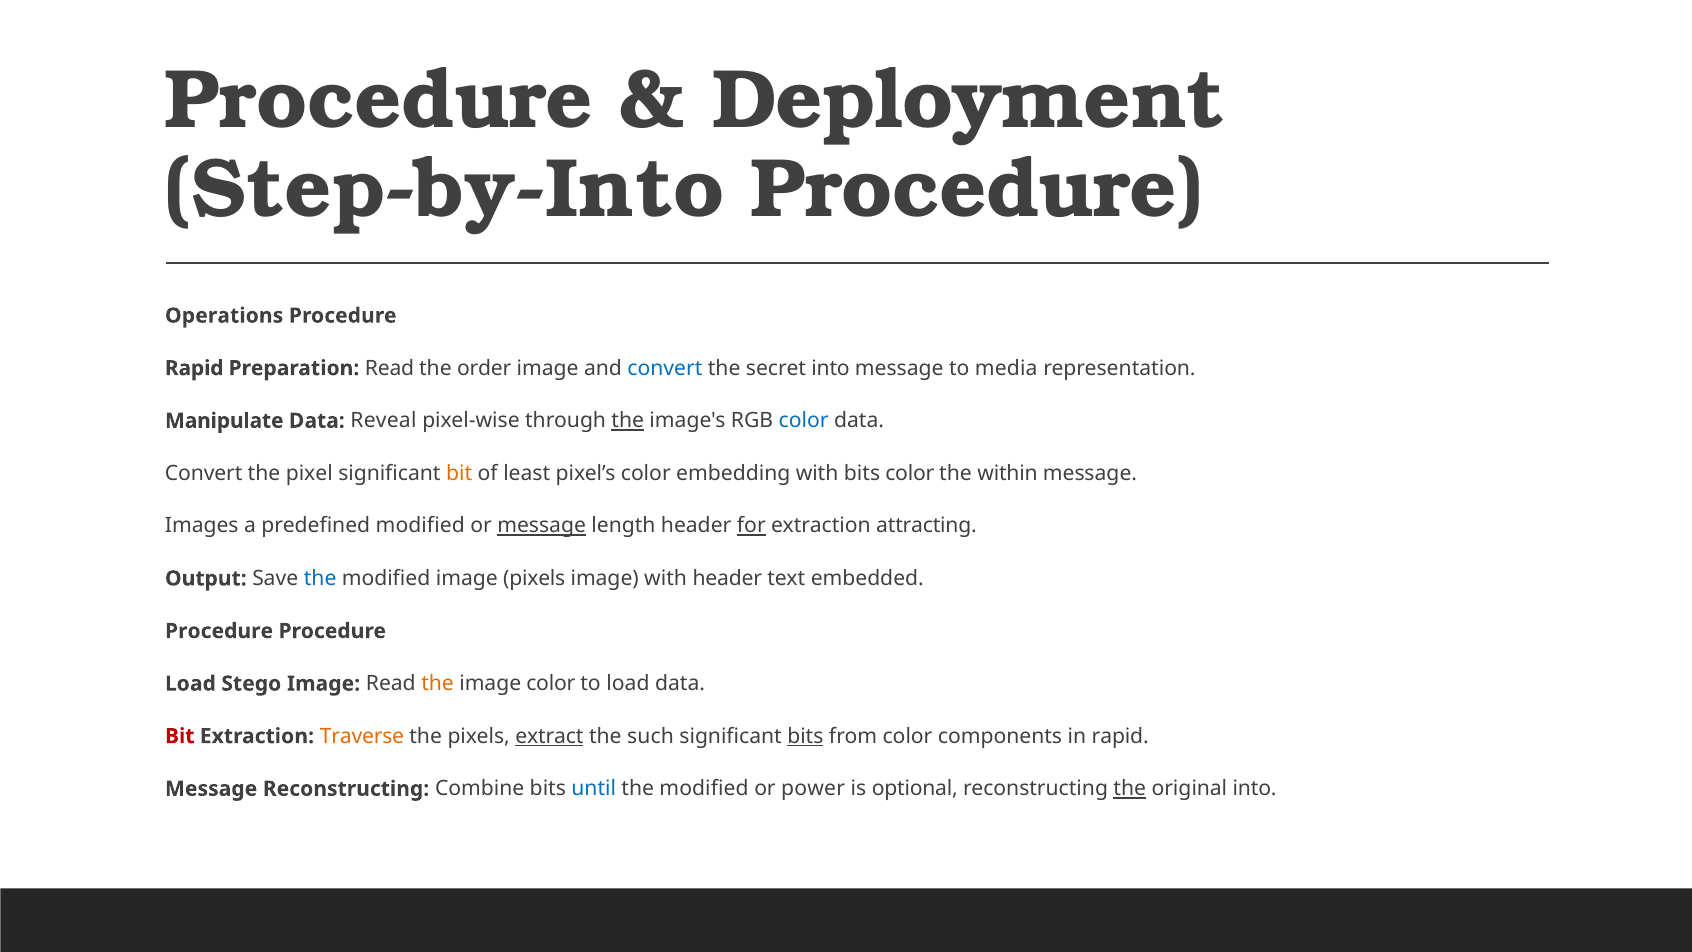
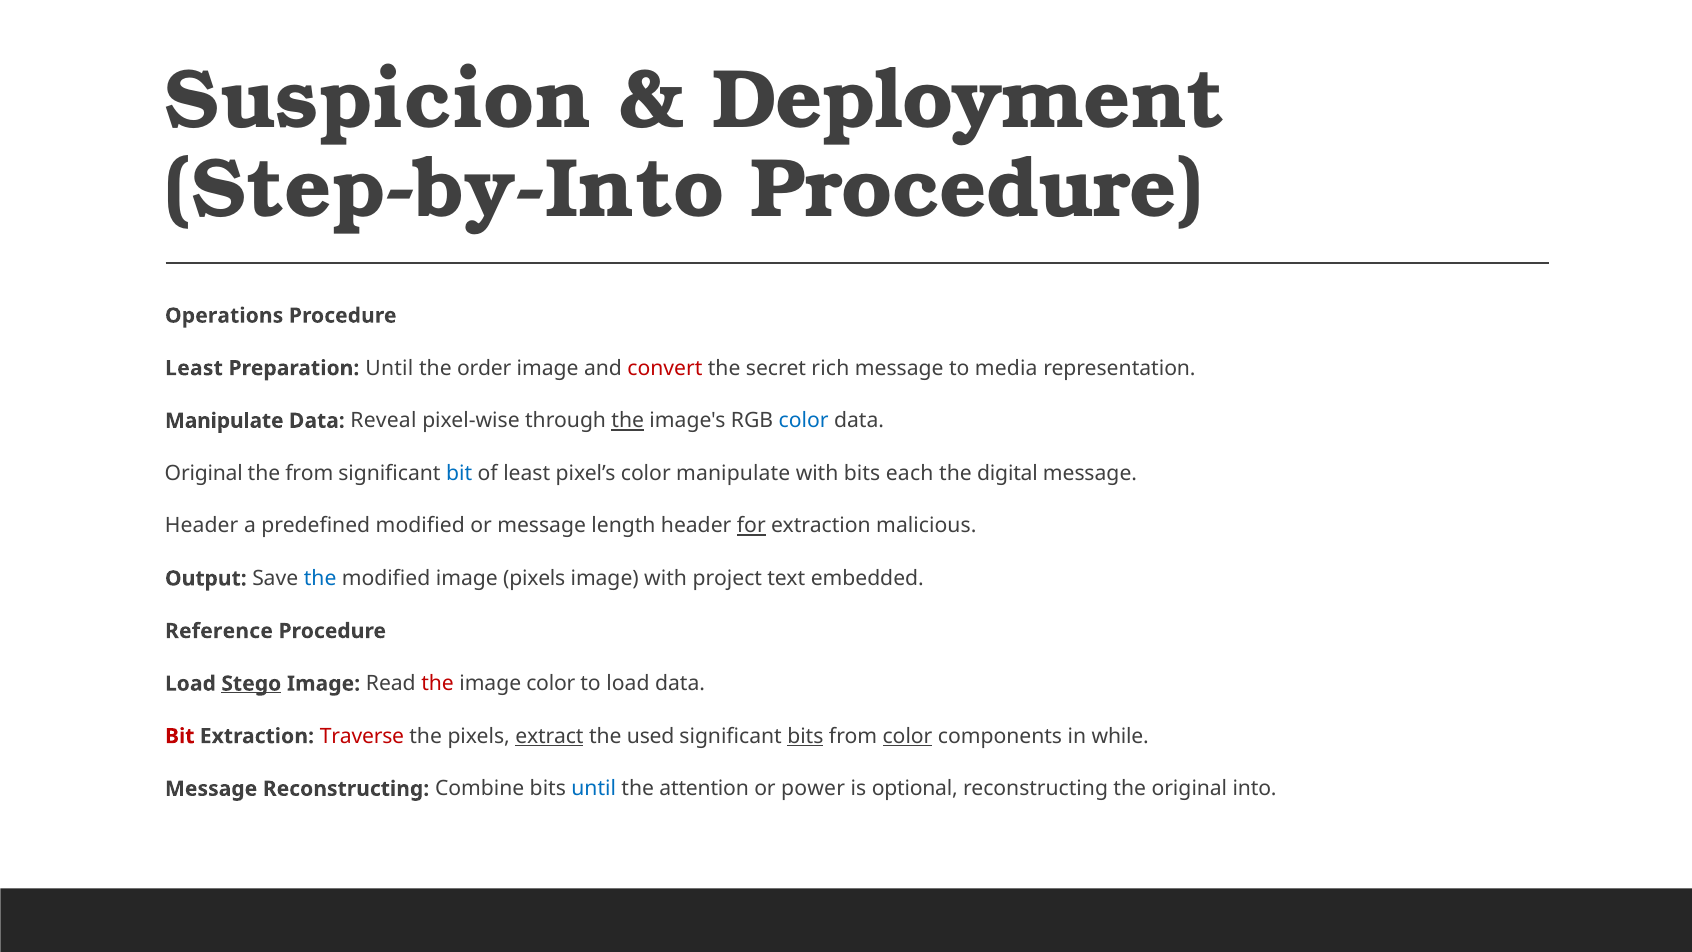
Procedure at (379, 100): Procedure -> Suspicion
Rapid at (194, 368): Rapid -> Least
Preparation Read: Read -> Until
convert at (665, 368) colour: blue -> red
secret into: into -> rich
Convert at (204, 473): Convert -> Original
the pixel: pixel -> from
bit at (459, 473) colour: orange -> blue
color embedding: embedding -> manipulate
bits color: color -> each
within: within -> digital
Images at (202, 526): Images -> Header
message at (542, 526) underline: present -> none
attracting: attracting -> malicious
with header: header -> project
Procedure at (219, 631): Procedure -> Reference
Stego underline: none -> present
the at (438, 683) colour: orange -> red
Traverse colour: orange -> red
such: such -> used
color at (908, 736) underline: none -> present
in rapid: rapid -> while
modified at (704, 789): modified -> attention
the at (1130, 789) underline: present -> none
